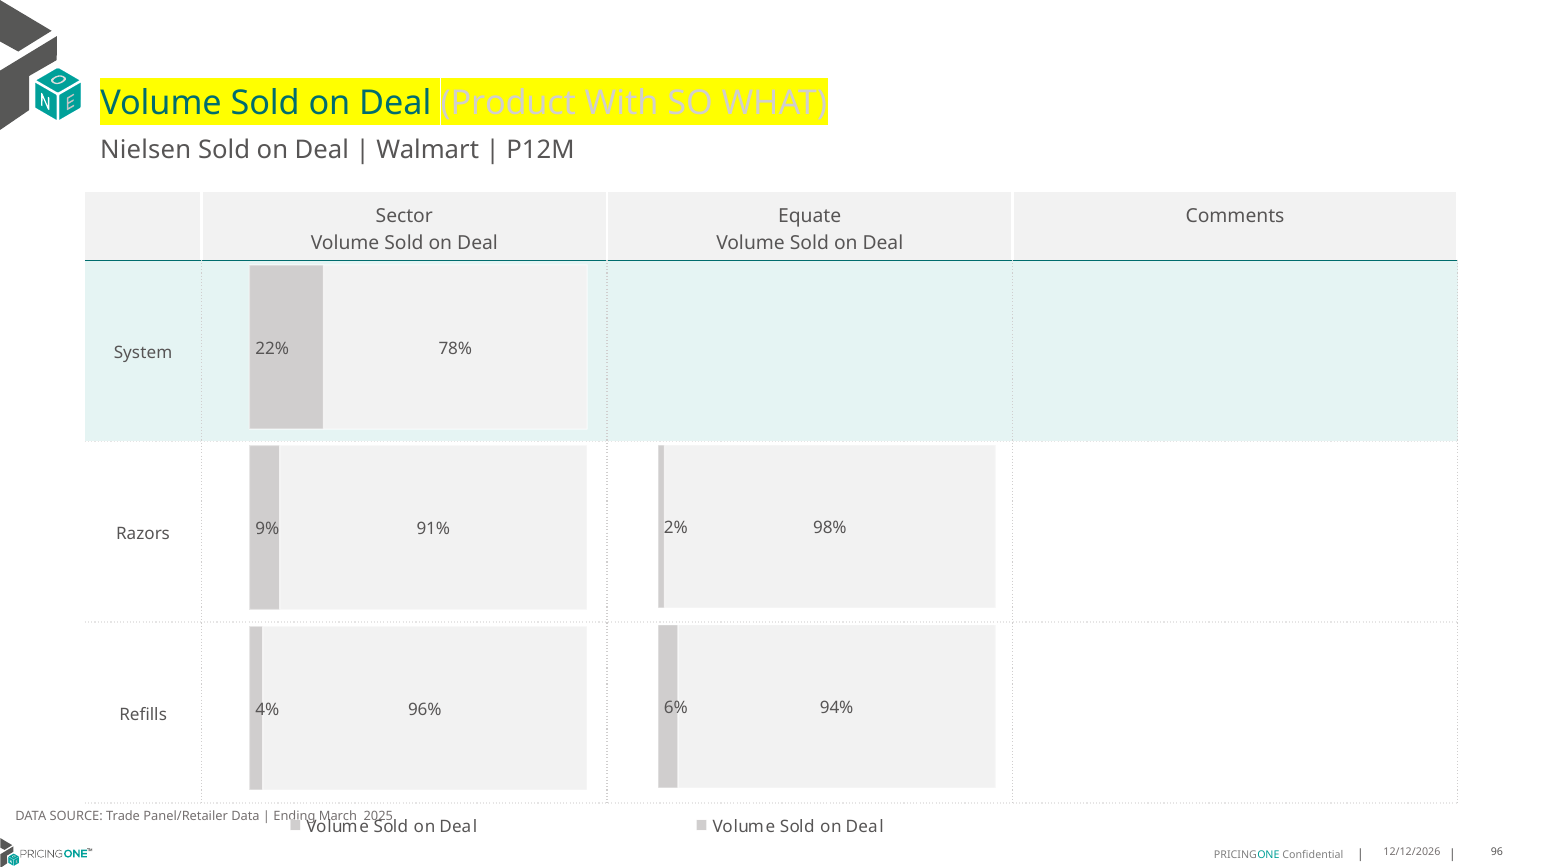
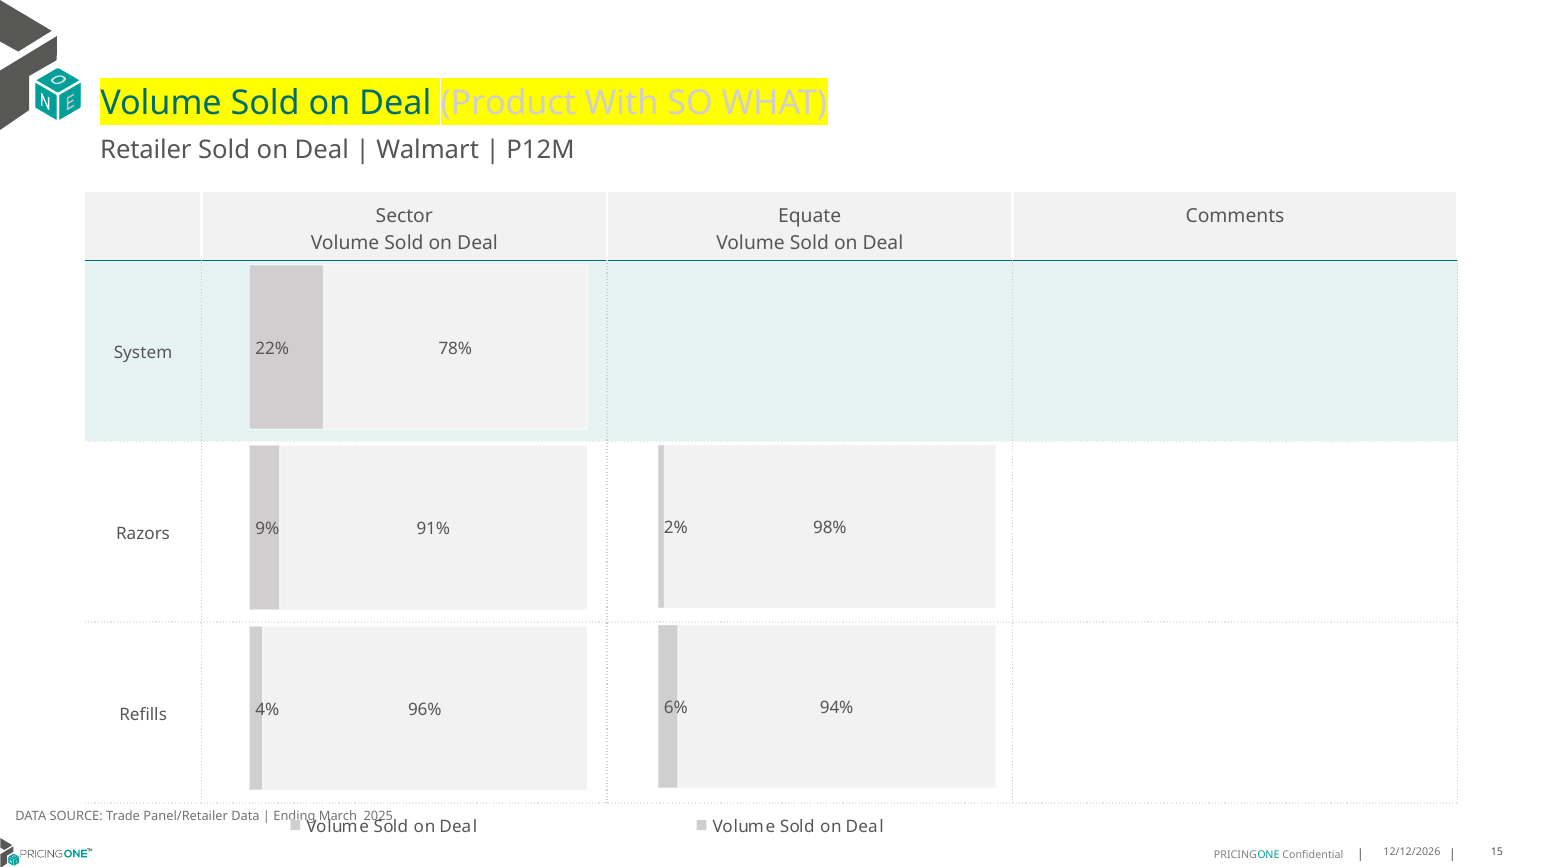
Nielsen at (146, 150): Nielsen -> Retailer
96: 96 -> 15
